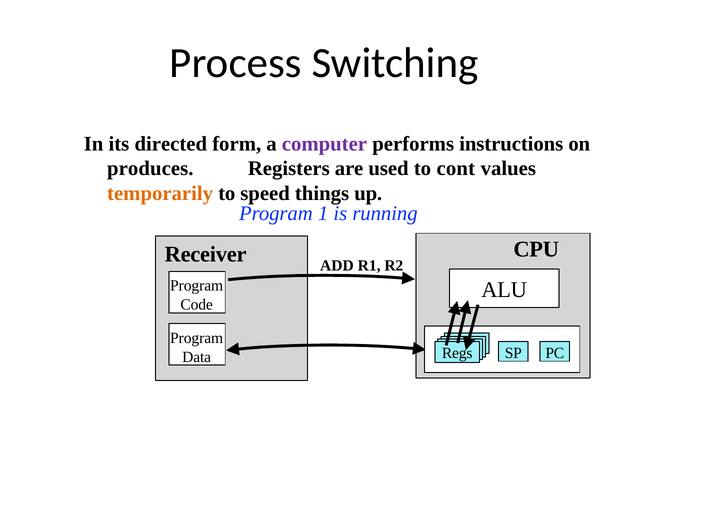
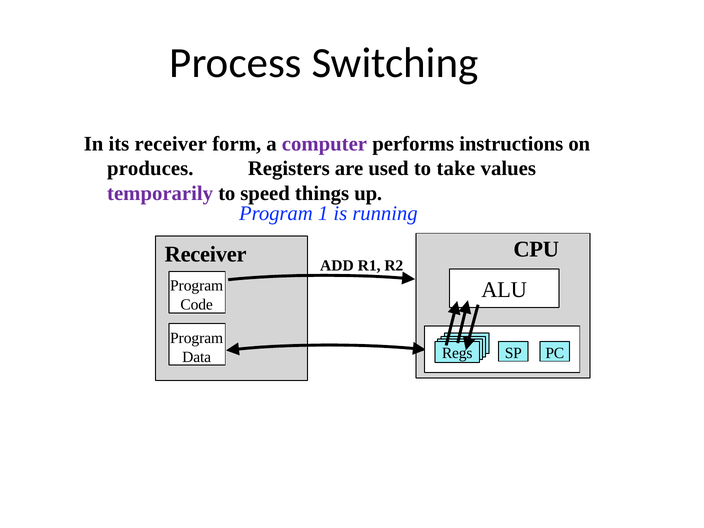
its directed: directed -> receiver
cont: cont -> take
temporarily colour: orange -> purple
